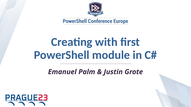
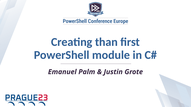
with: with -> than
